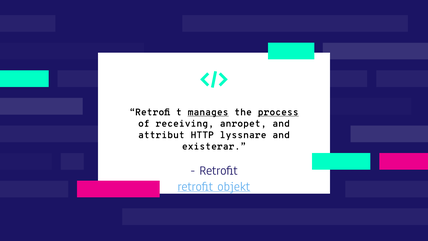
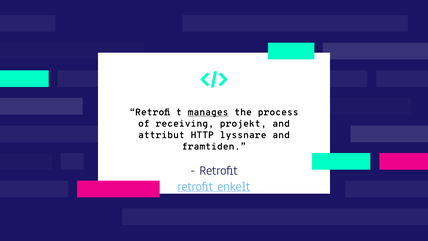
process underline: present -> none
anropet: anropet -> projekt
existerar: existerar -> framtiden
objekt: objekt -> enkelt
